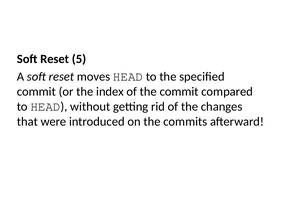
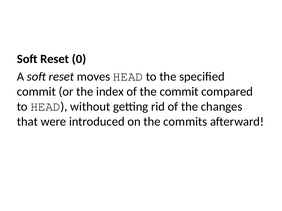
5: 5 -> 0
